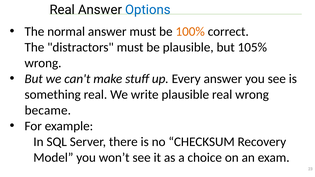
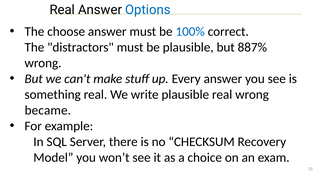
normal: normal -> choose
100% colour: orange -> blue
105%: 105% -> 887%
